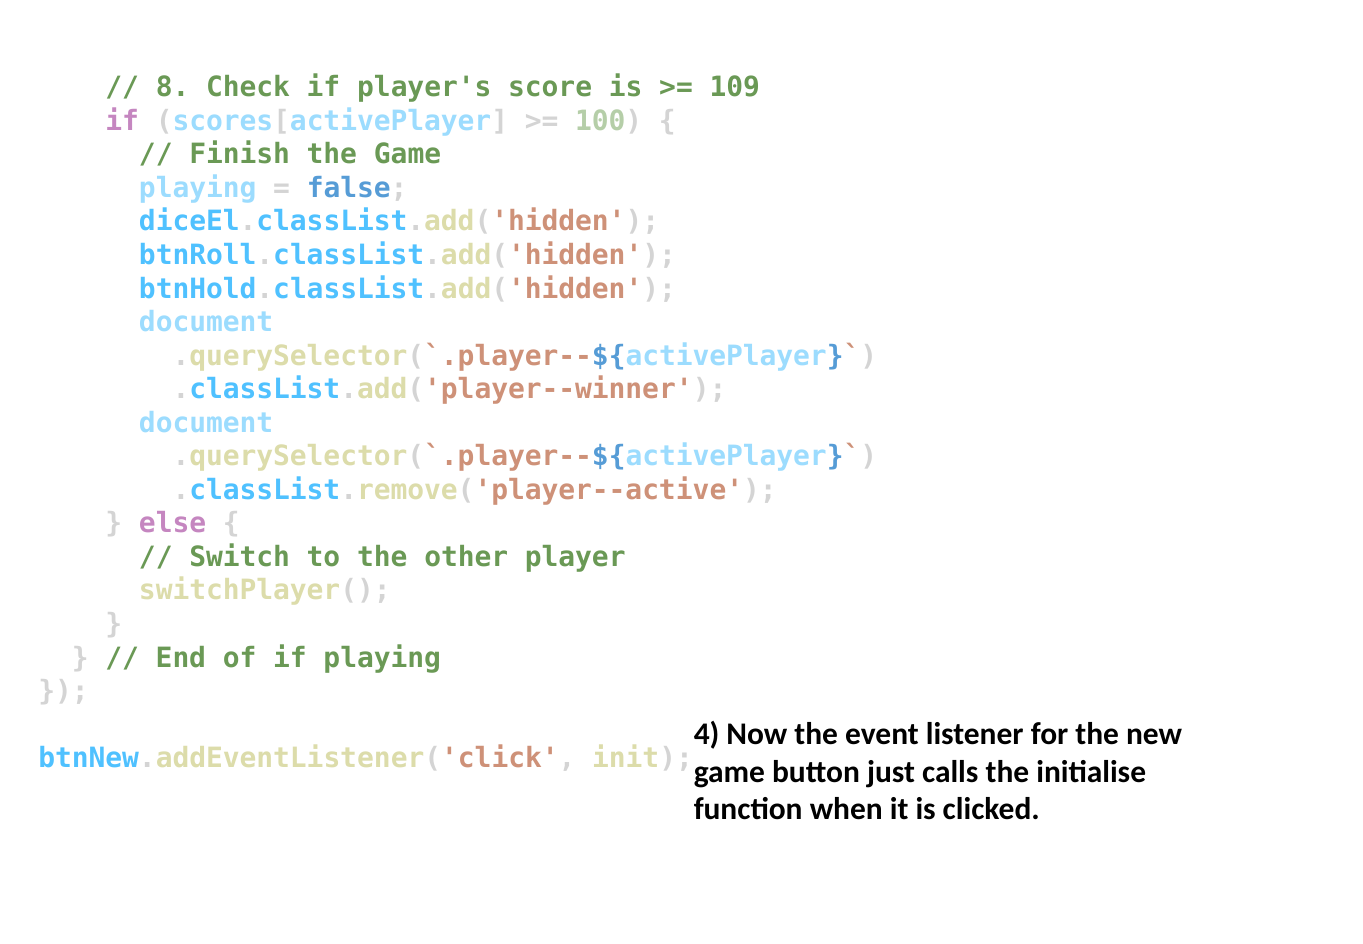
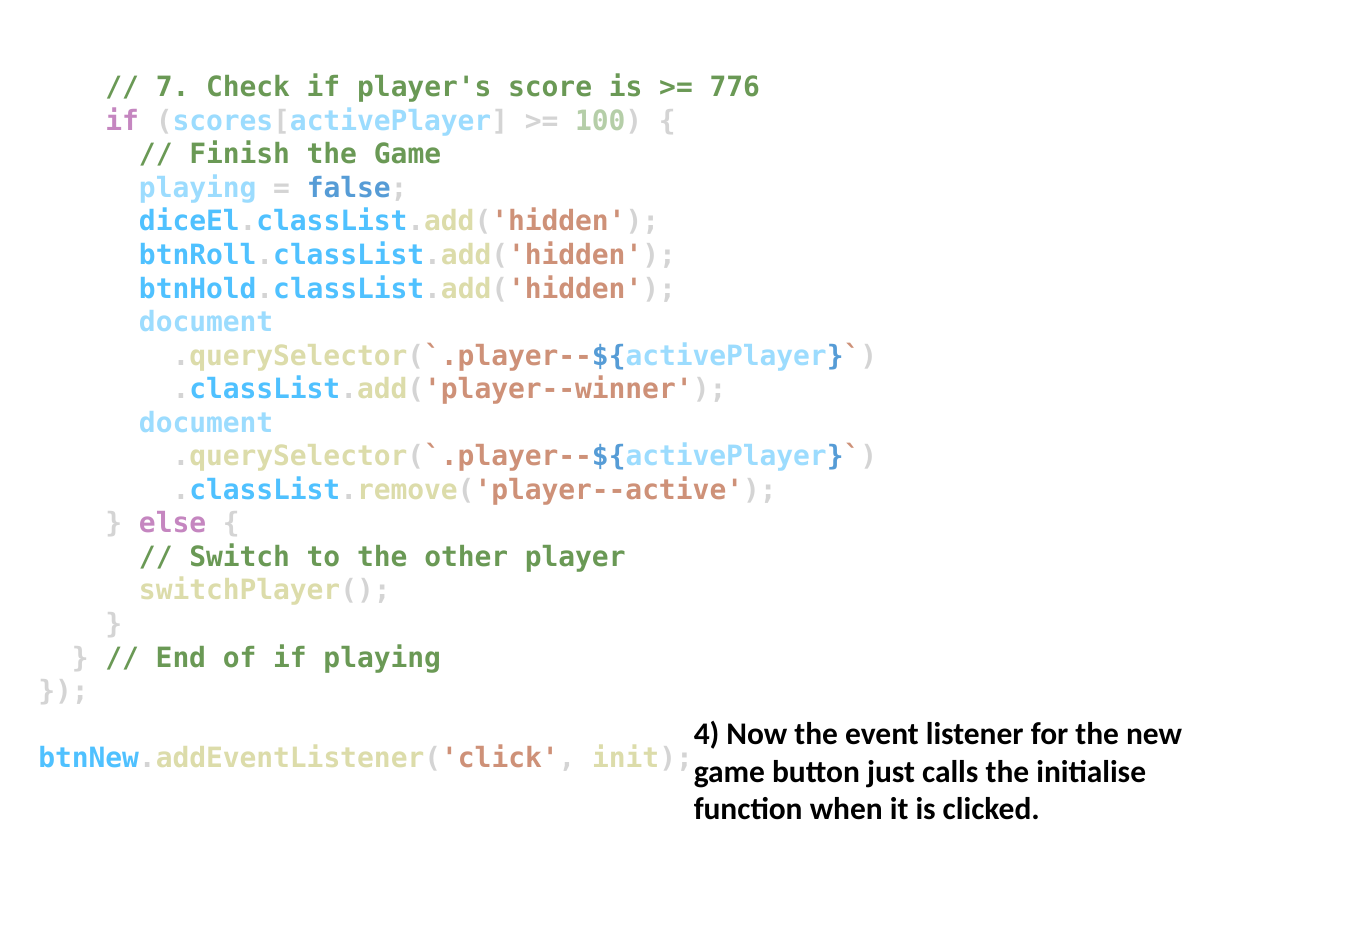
8: 8 -> 7
109: 109 -> 776
